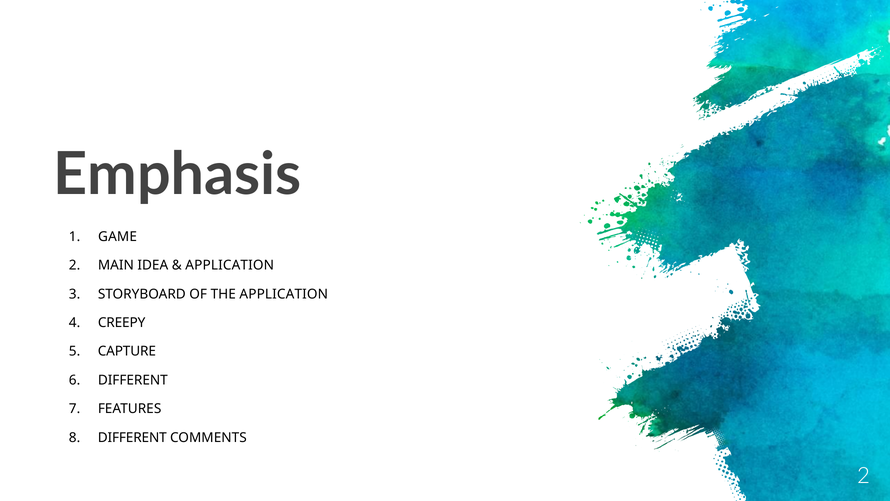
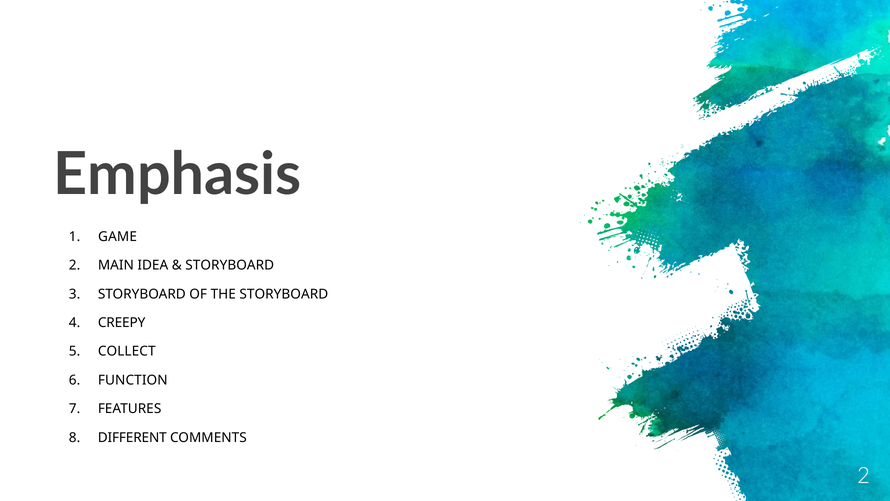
APPLICATION at (230, 265): APPLICATION -> STORYBOARD
THE APPLICATION: APPLICATION -> STORYBOARD
CAPTURE: CAPTURE -> COLLECT
DIFFERENT at (133, 380): DIFFERENT -> FUNCTION
